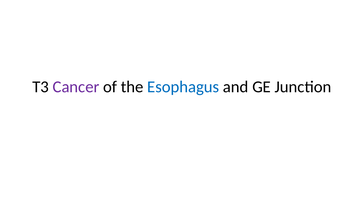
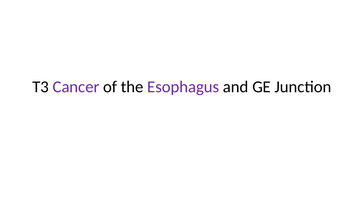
Esophagus colour: blue -> purple
